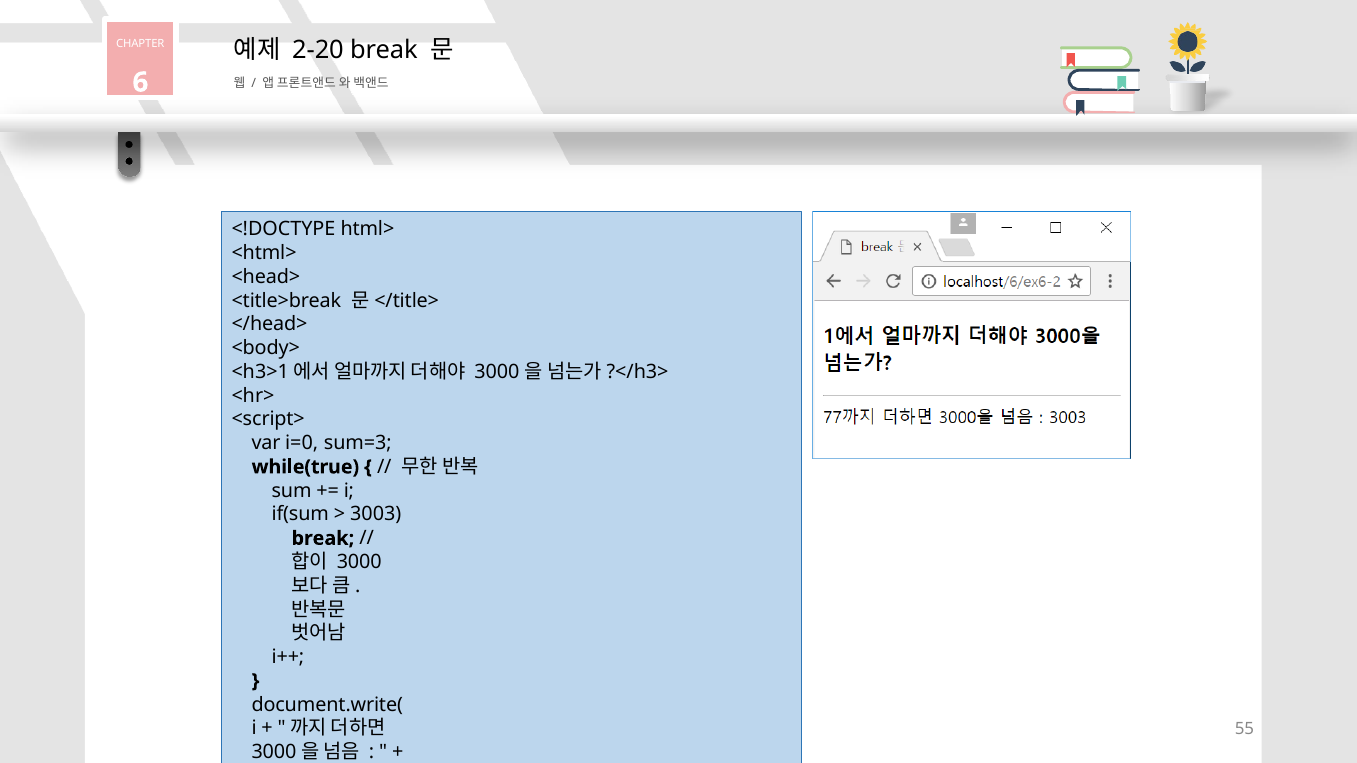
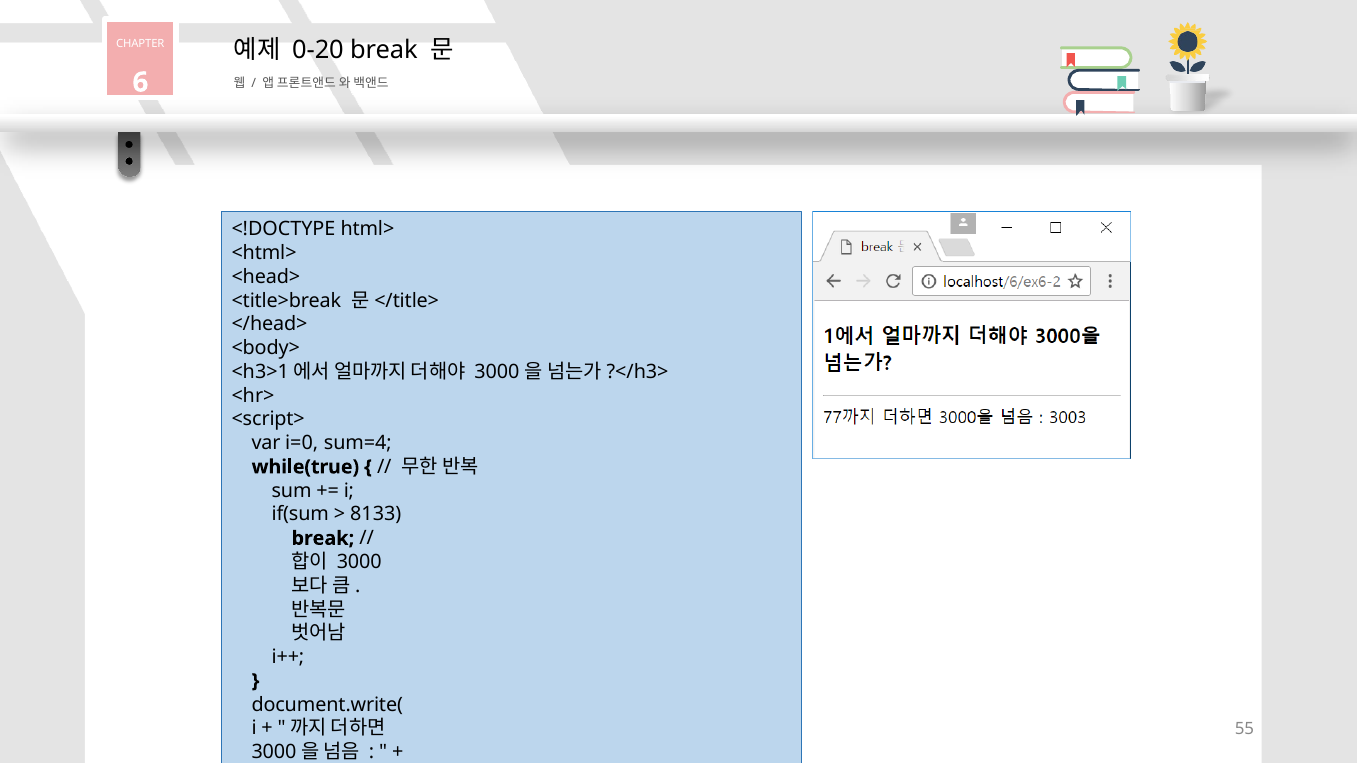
2-20: 2-20 -> 0-20
sum=3: sum=3 -> sum=4
3003: 3003 -> 8133
